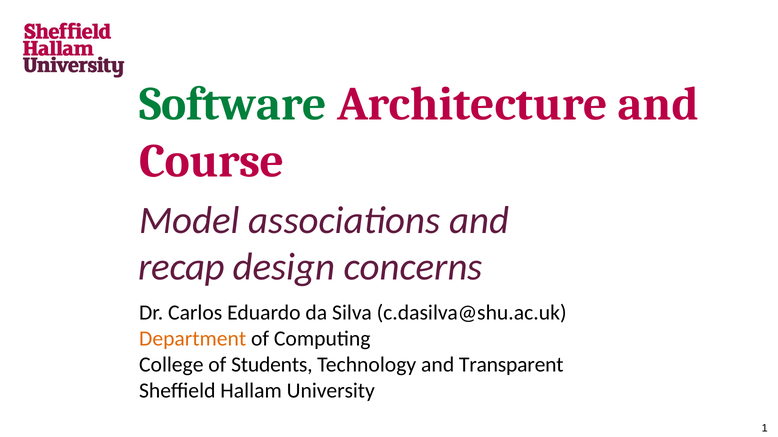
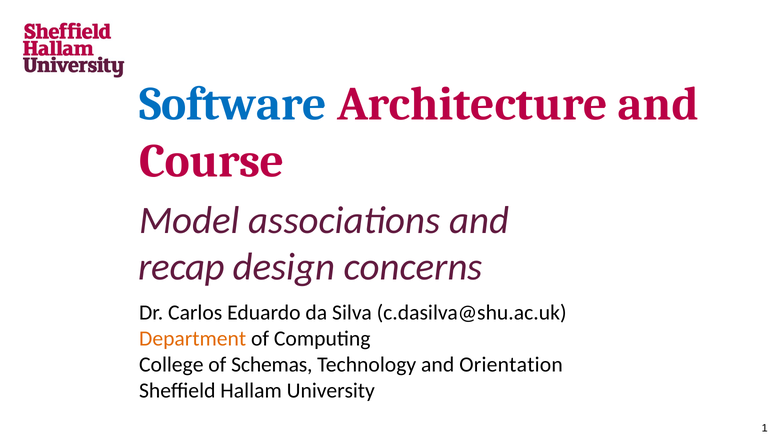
Software colour: green -> blue
Students: Students -> Schemas
Transparent: Transparent -> Orientation
